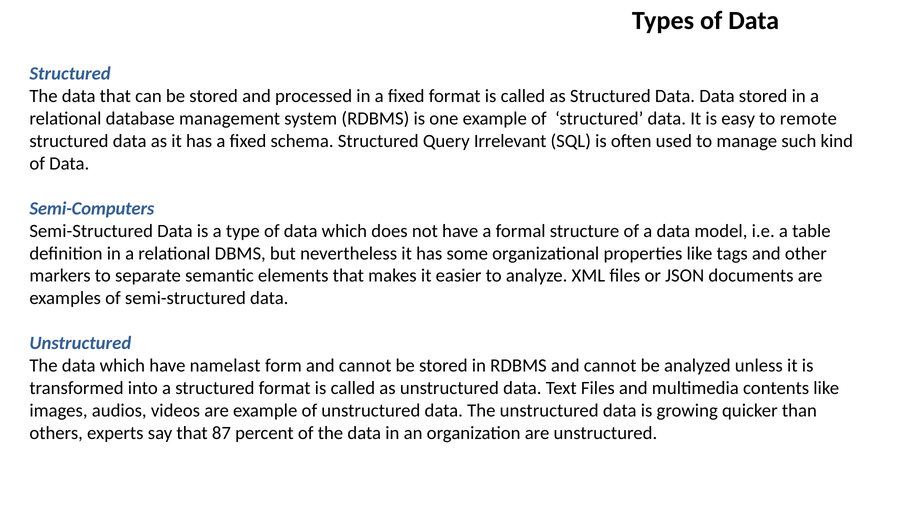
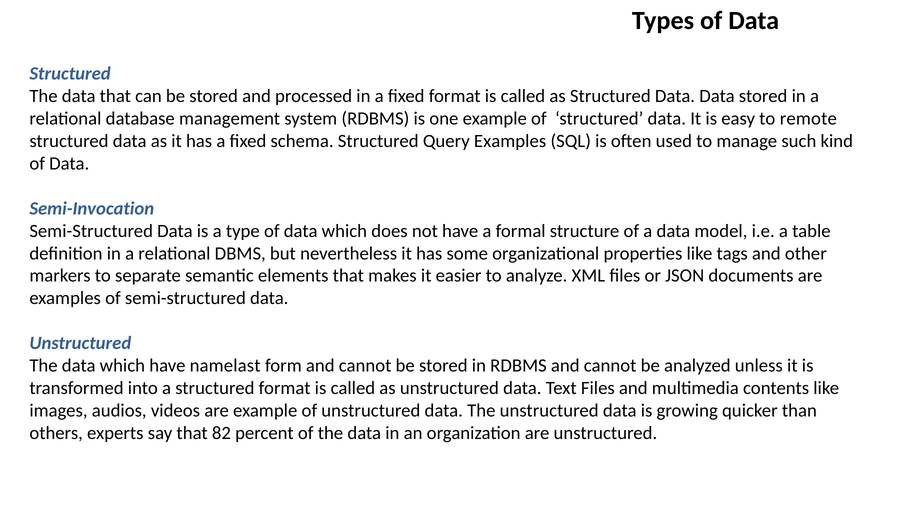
Query Irrelevant: Irrelevant -> Examples
Semi-Computers: Semi-Computers -> Semi-Invocation
87: 87 -> 82
